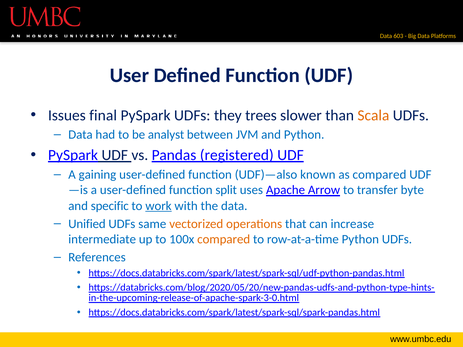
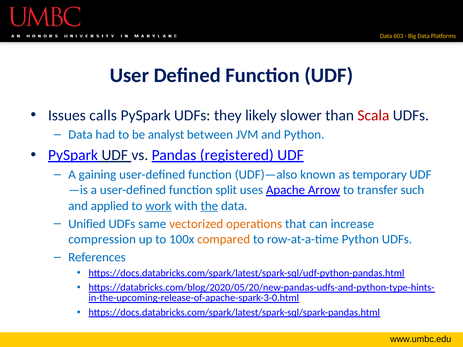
final: final -> calls
trees: trees -> likely
Scala colour: orange -> red
as compared: compared -> temporary
byte: byte -> such
specific: specific -> applied
the underline: none -> present
intermediate: intermediate -> compression
